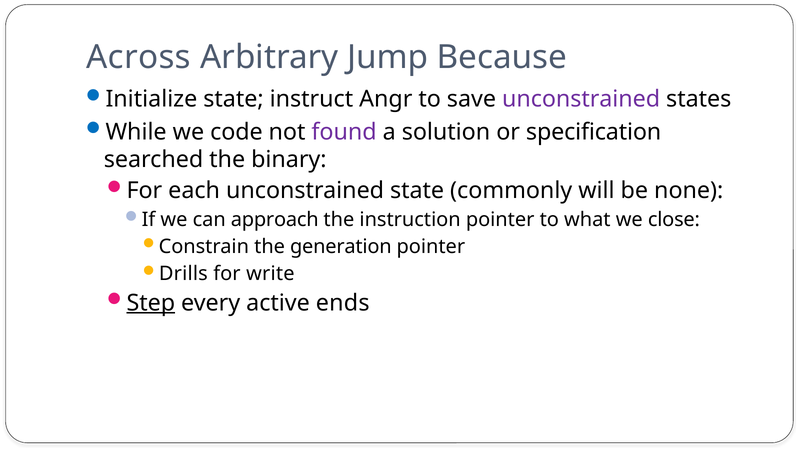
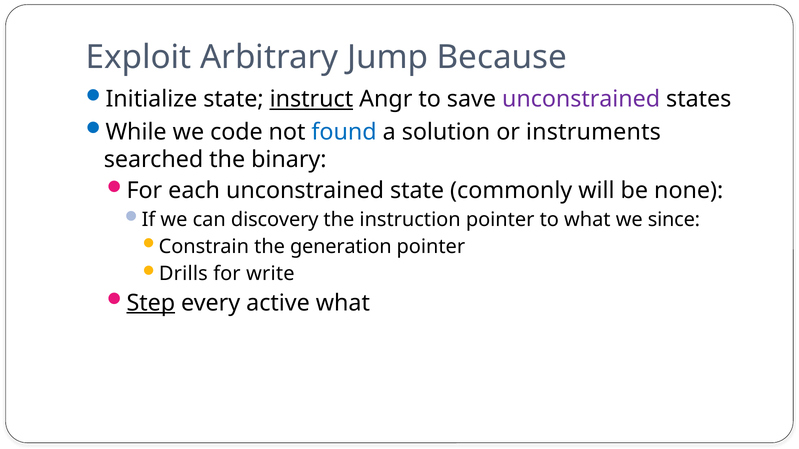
Across: Across -> Exploit
instruct underline: none -> present
found colour: purple -> blue
specification: specification -> instruments
approach: approach -> discovery
close: close -> since
active ends: ends -> what
